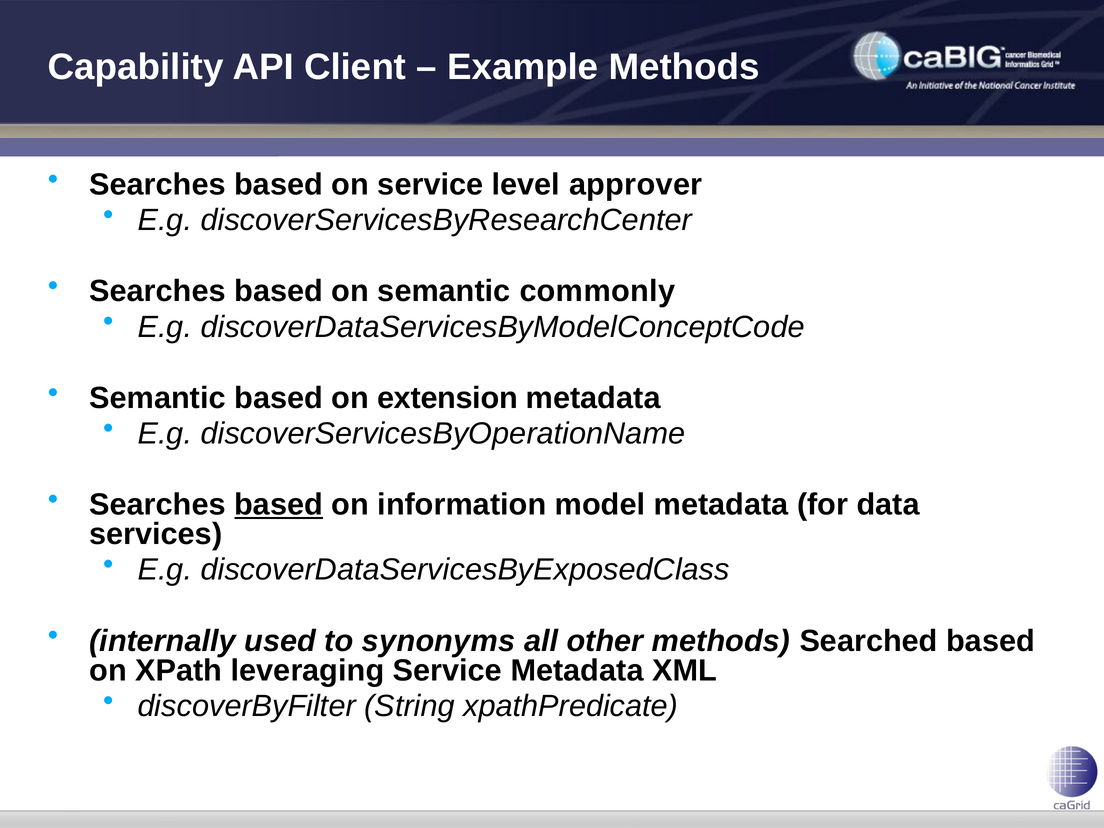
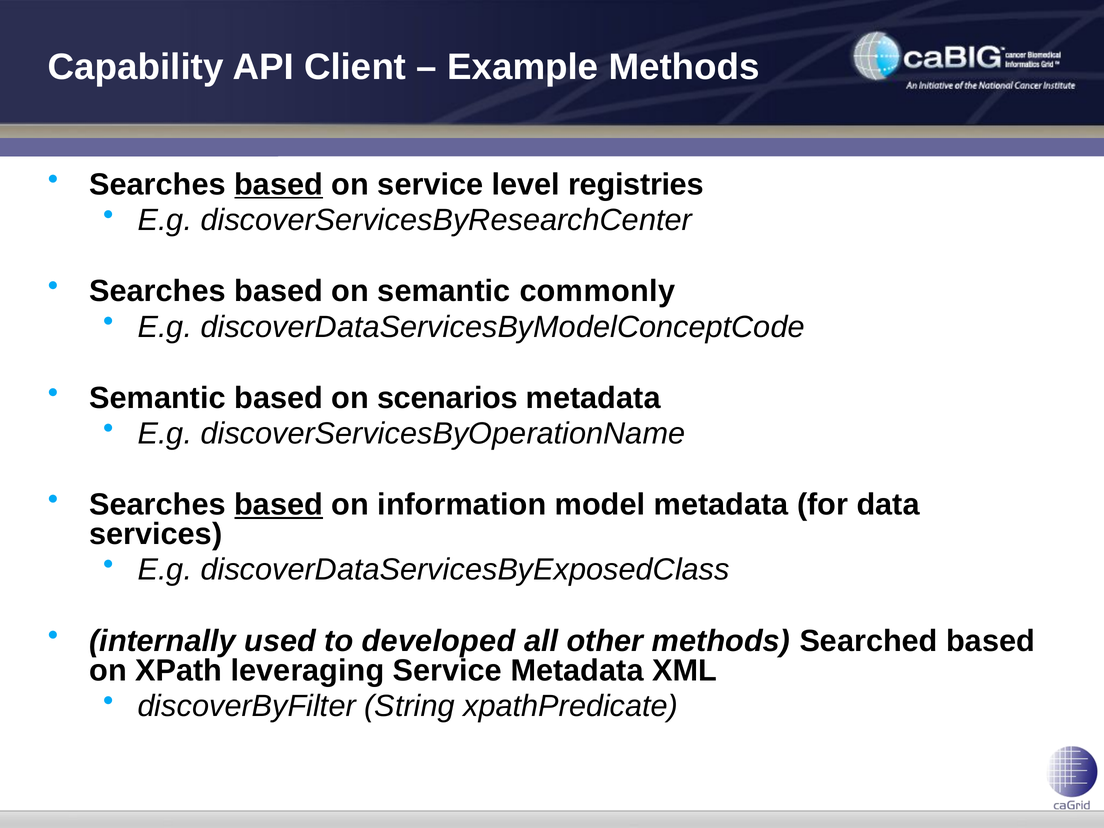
based at (279, 185) underline: none -> present
approver: approver -> registries
extension: extension -> scenarios
synonyms: synonyms -> developed
